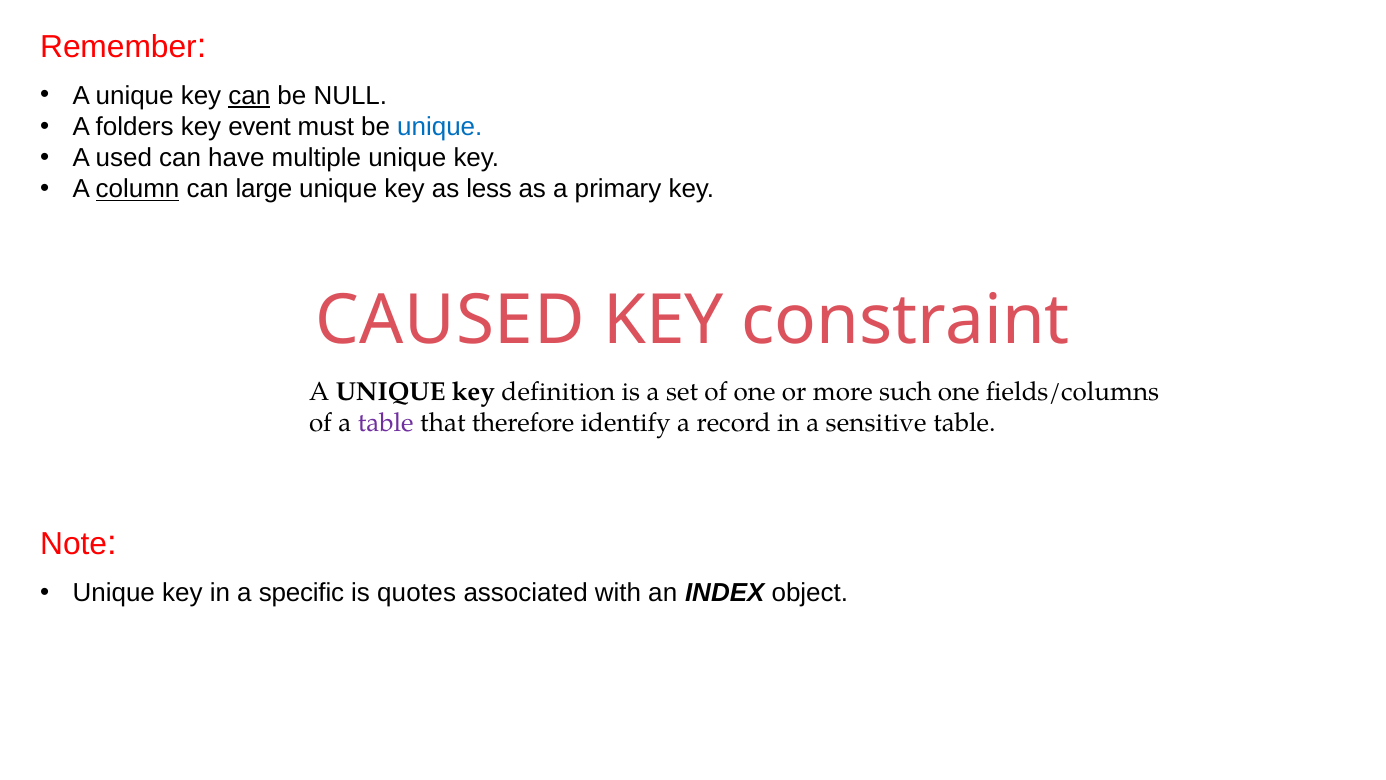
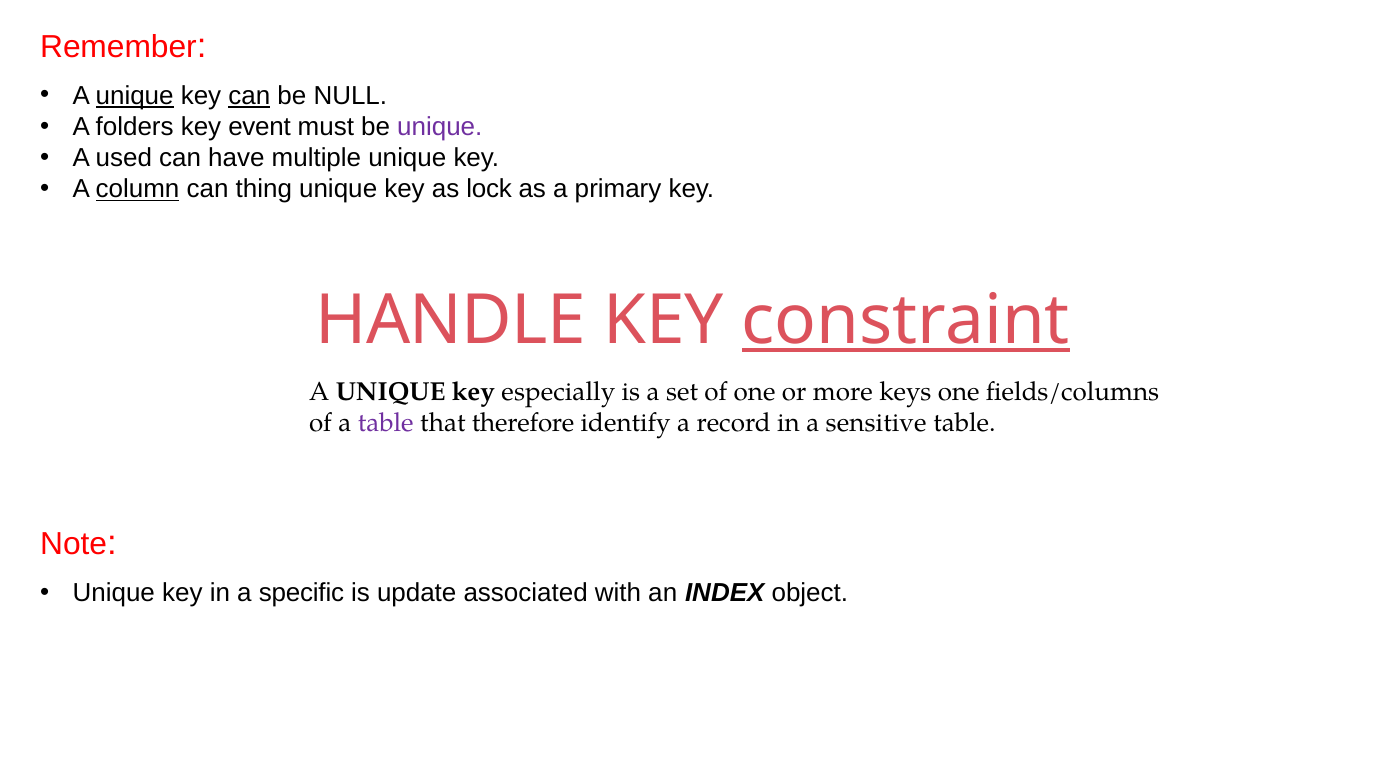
unique at (135, 96) underline: none -> present
unique at (440, 127) colour: blue -> purple
large: large -> thing
less: less -> lock
CAUSED: CAUSED -> HANDLE
constraint underline: none -> present
definition: definition -> especially
such: such -> keys
quotes: quotes -> update
